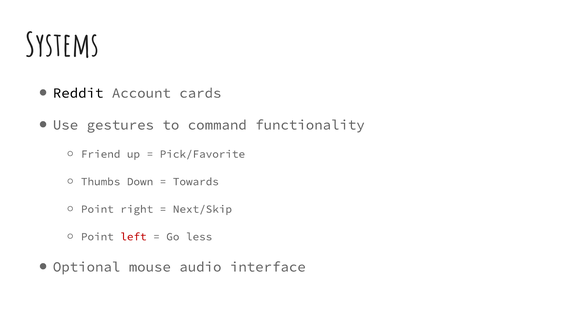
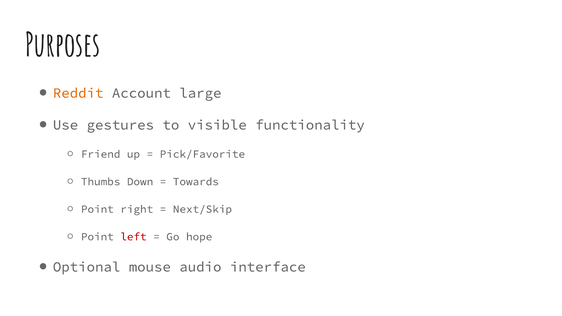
Systems: Systems -> Purposes
Reddit colour: black -> orange
cards: cards -> large
command: command -> visible
less: less -> hope
